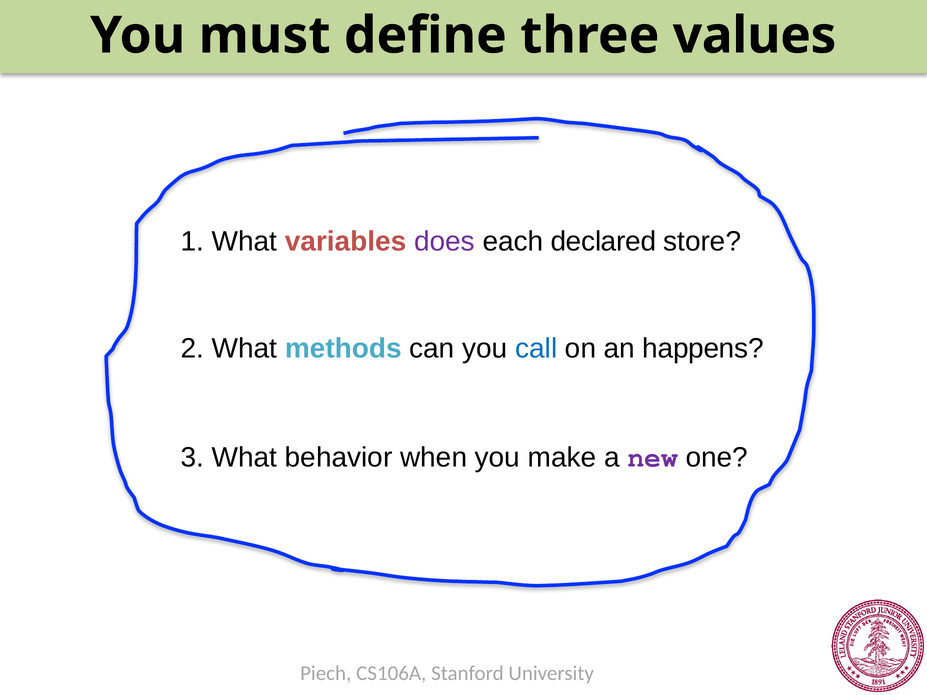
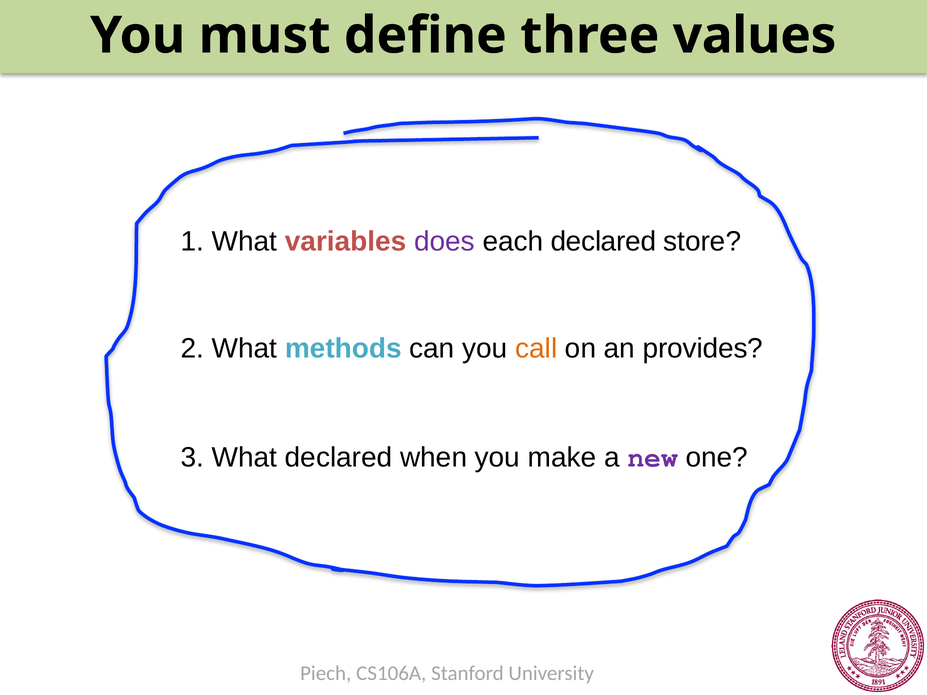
call colour: blue -> orange
happens: happens -> provides
What behavior: behavior -> declared
